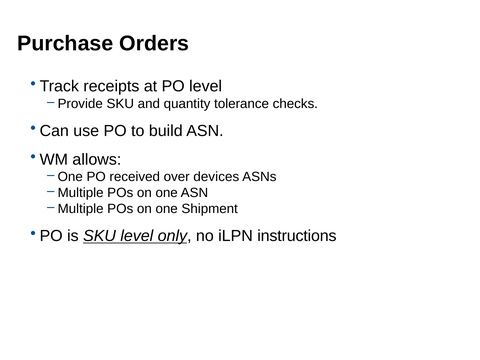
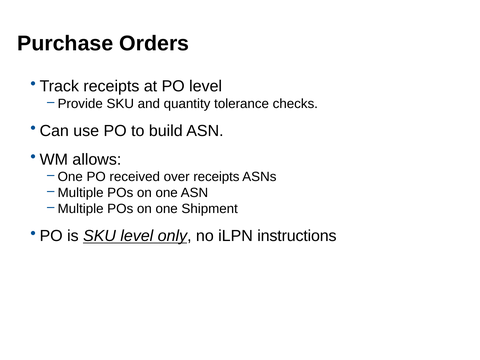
over devices: devices -> receipts
